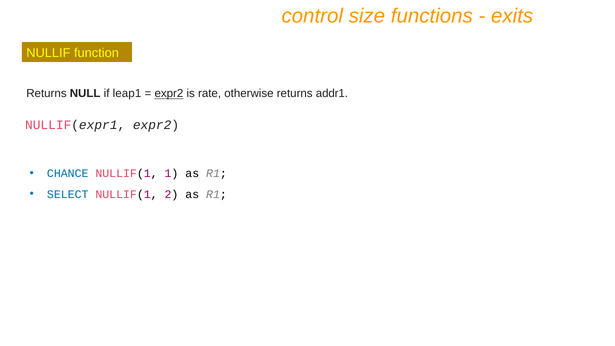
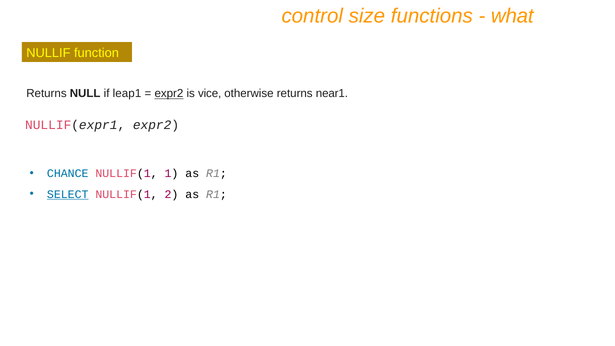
exits: exits -> what
rate: rate -> vice
addr1: addr1 -> near1
SELECT underline: none -> present
